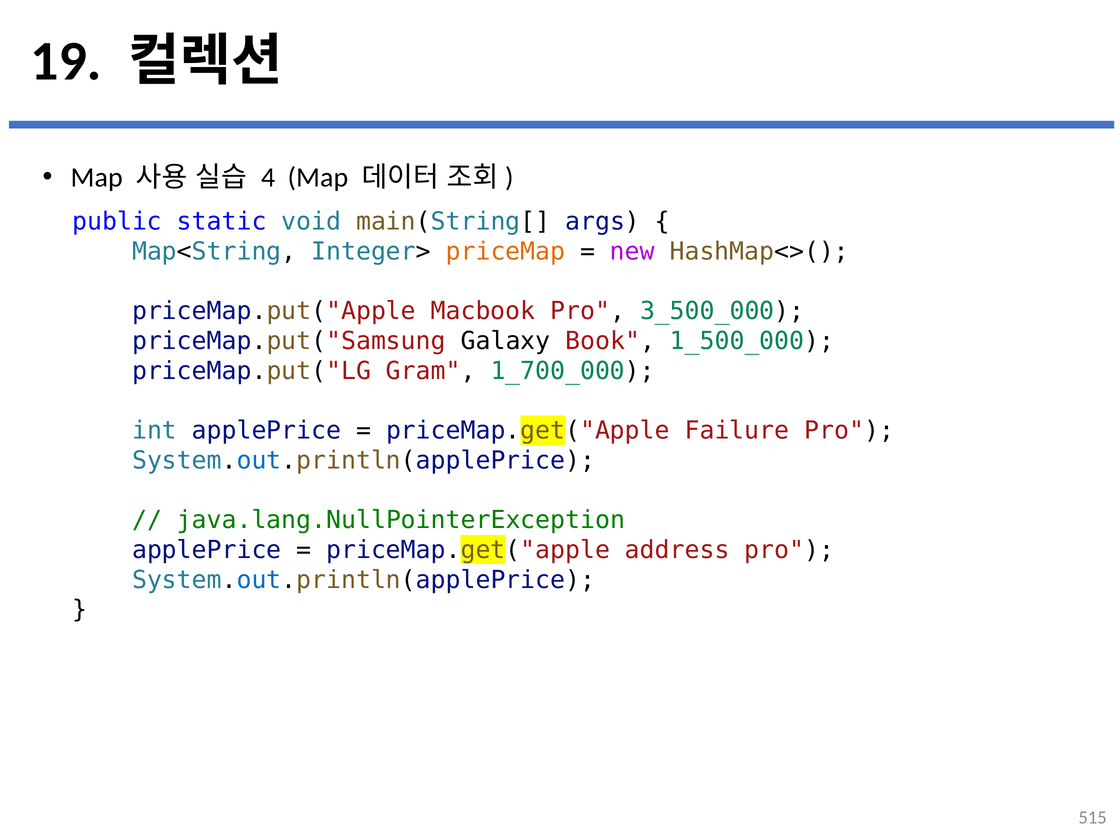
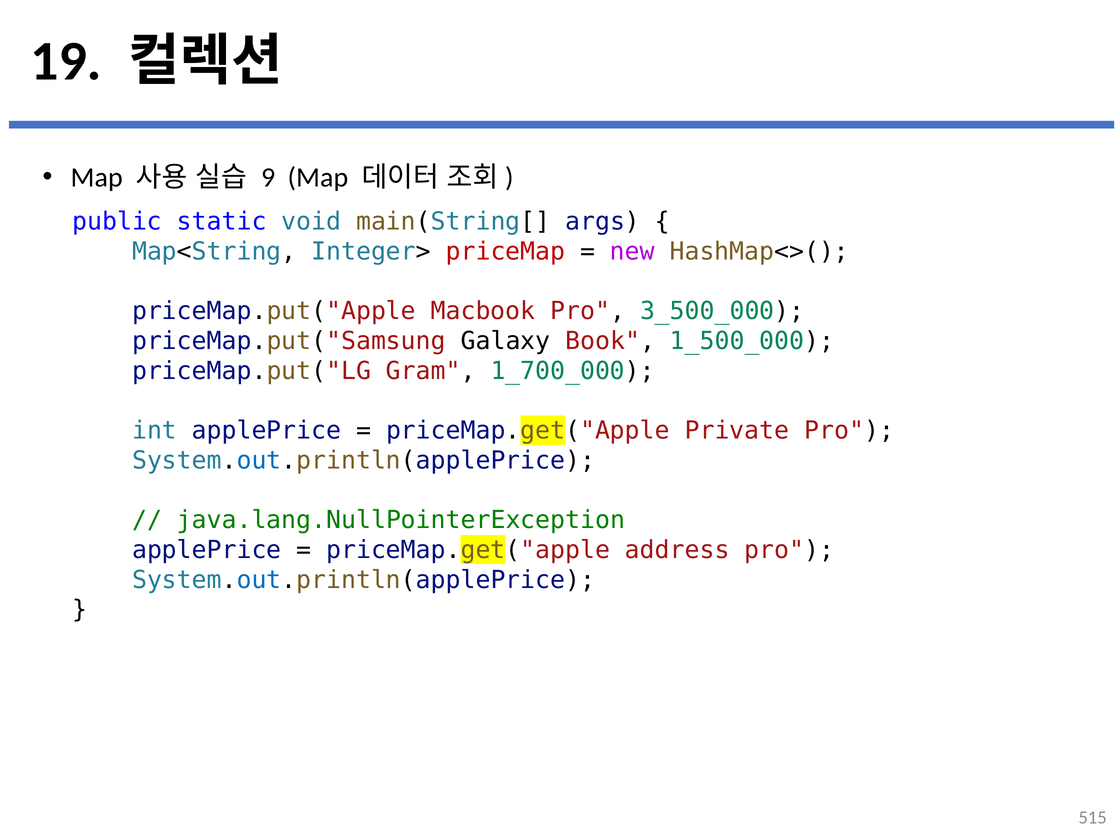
4: 4 -> 9
priceMap colour: orange -> red
Failure: Failure -> Private
